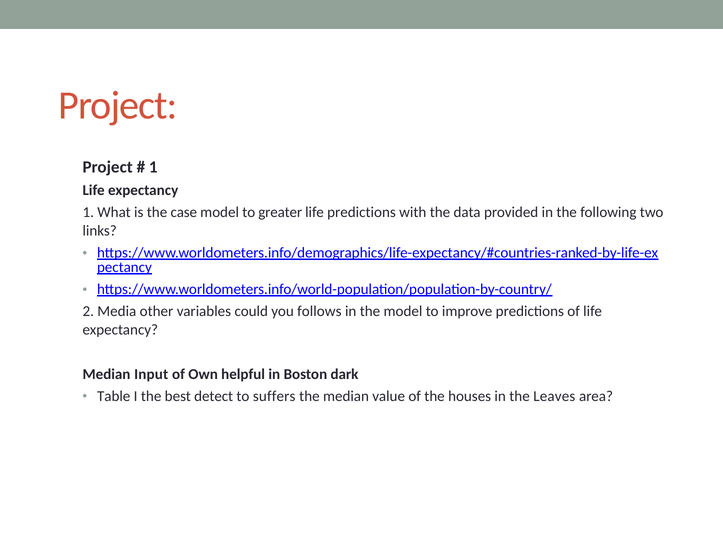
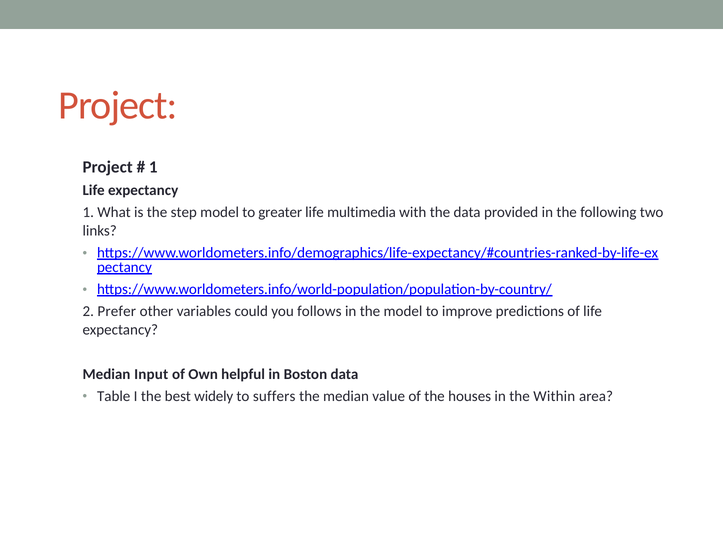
case: case -> step
life predictions: predictions -> multimedia
Media: Media -> Prefer
Boston dark: dark -> data
detect: detect -> widely
Leaves: Leaves -> Within
